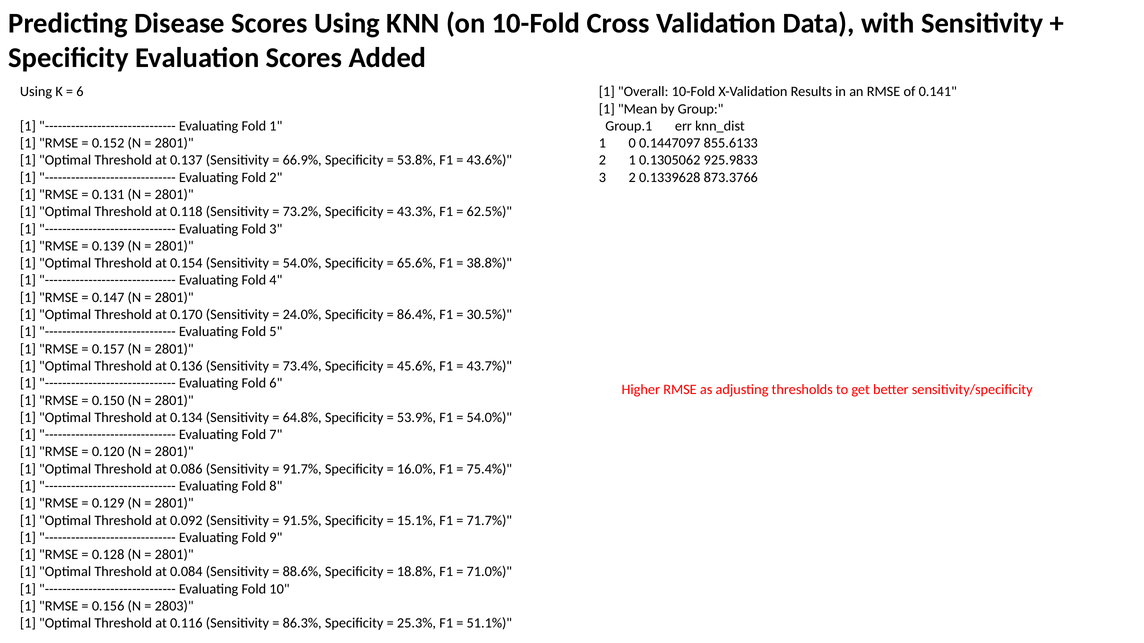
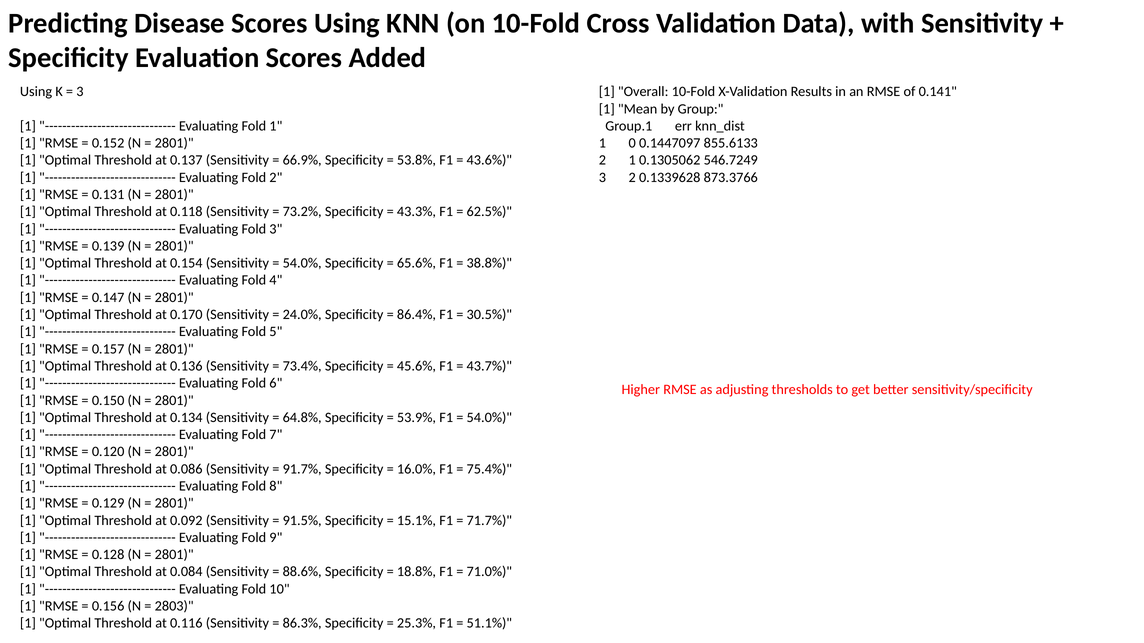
6 at (80, 92): 6 -> 3
925.9833: 925.9833 -> 546.7249
